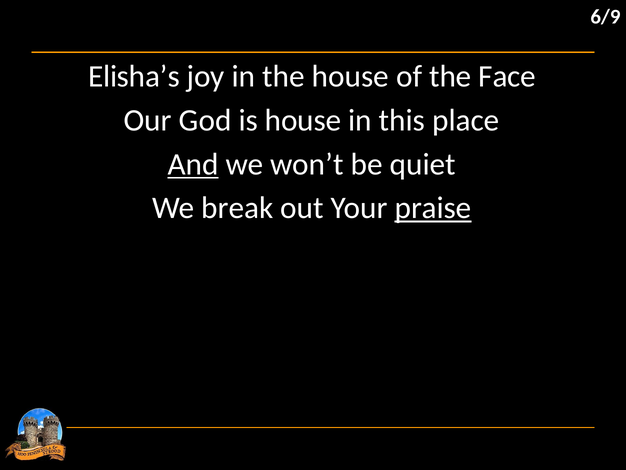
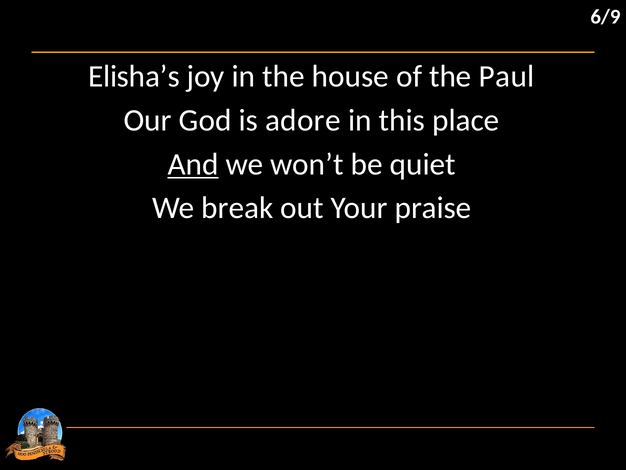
Face: Face -> Paul
is house: house -> adore
praise underline: present -> none
